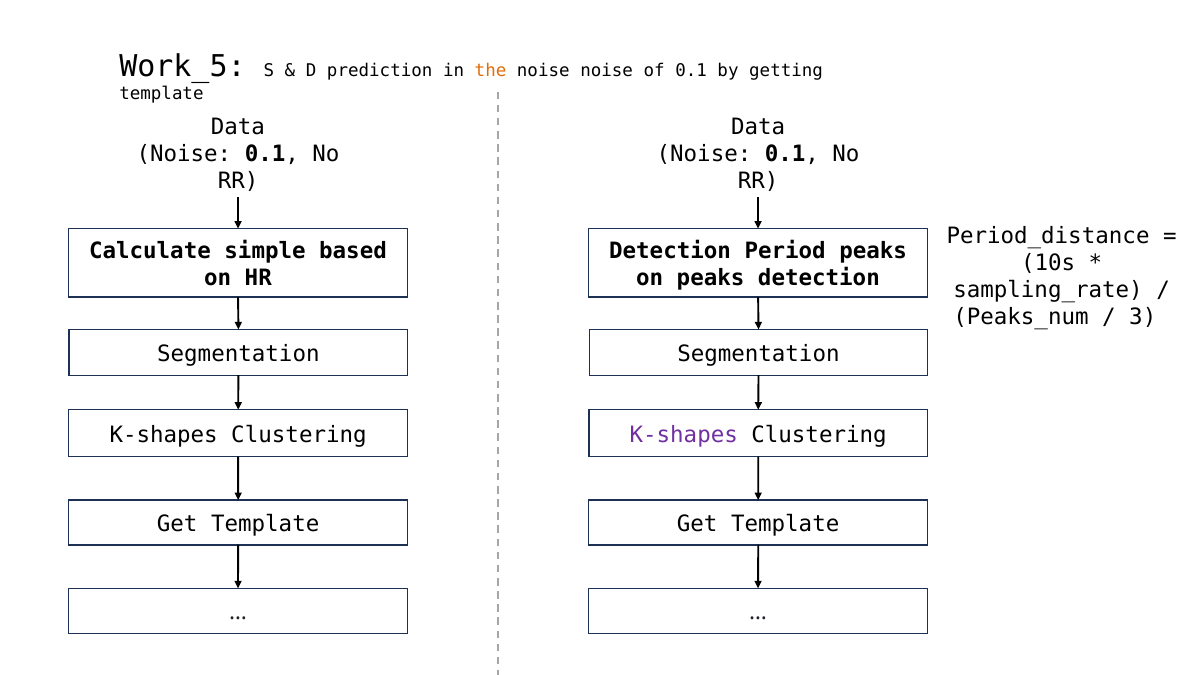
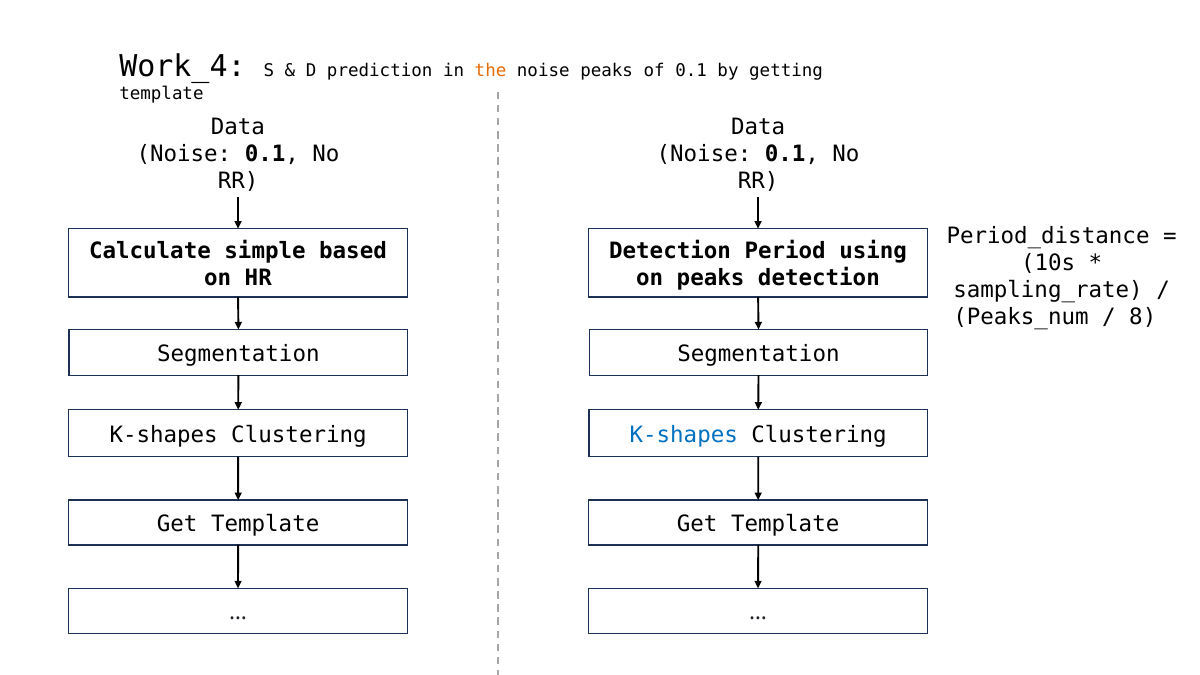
Work_5: Work_5 -> Work_4
noise noise: noise -> peaks
Period peaks: peaks -> using
3: 3 -> 8
K-shapes at (684, 435) colour: purple -> blue
